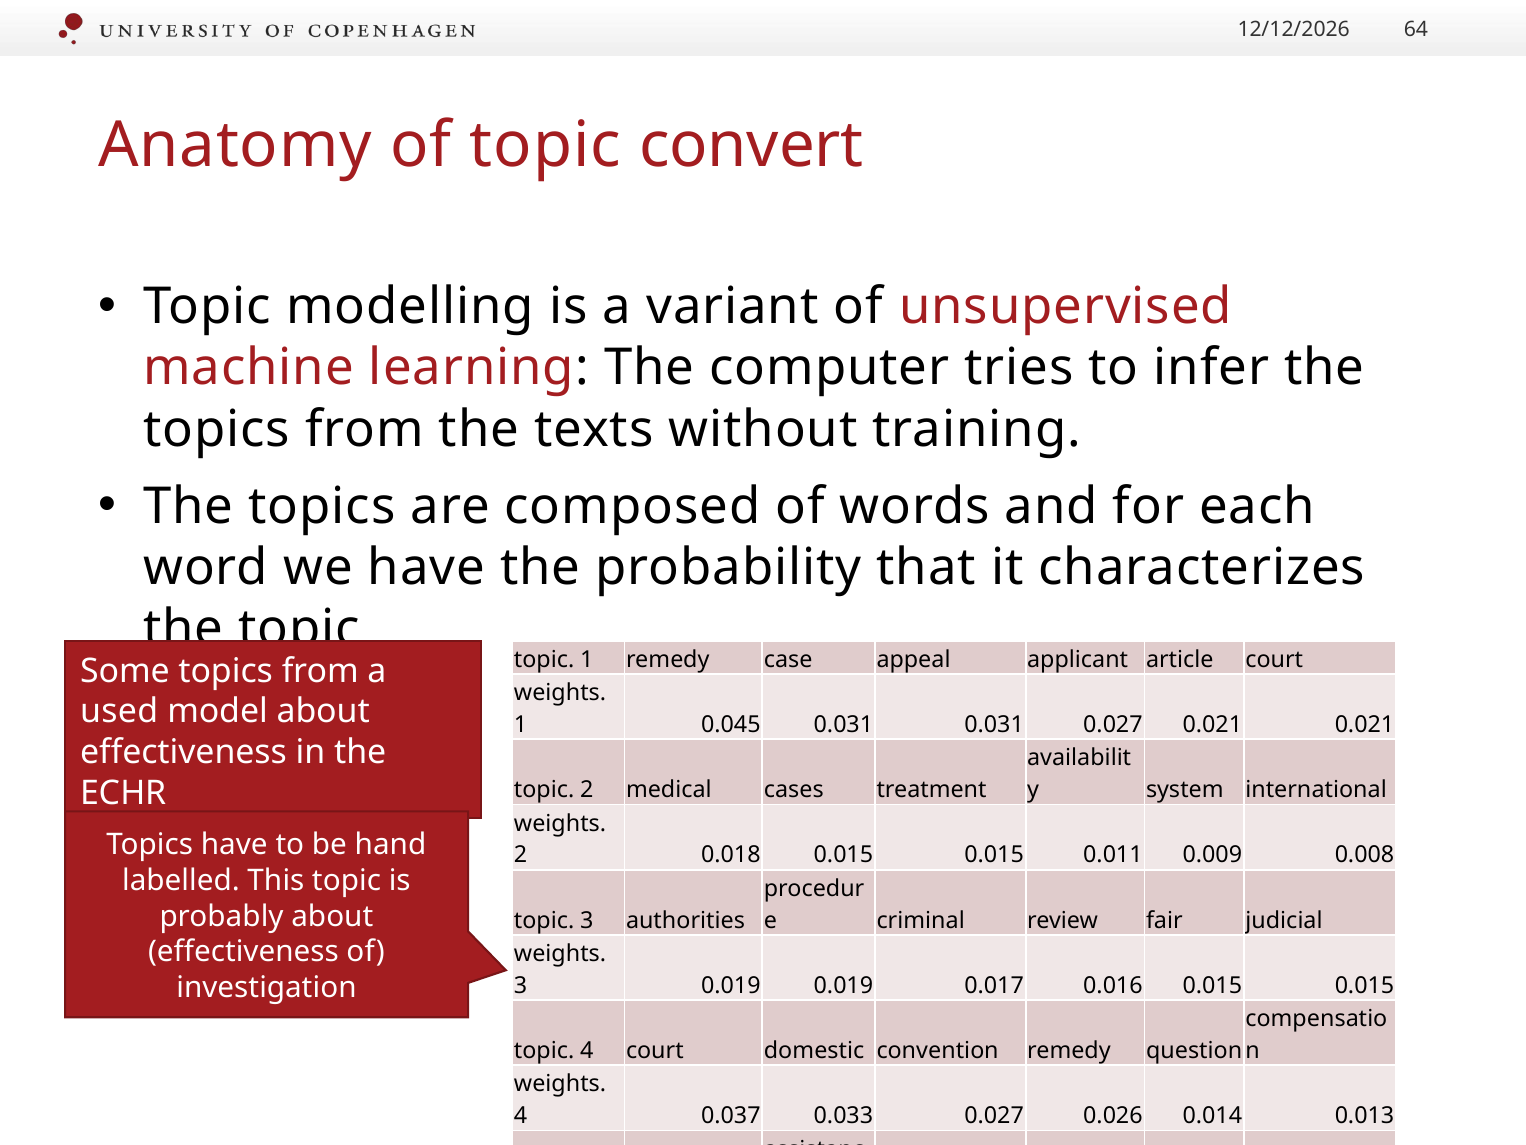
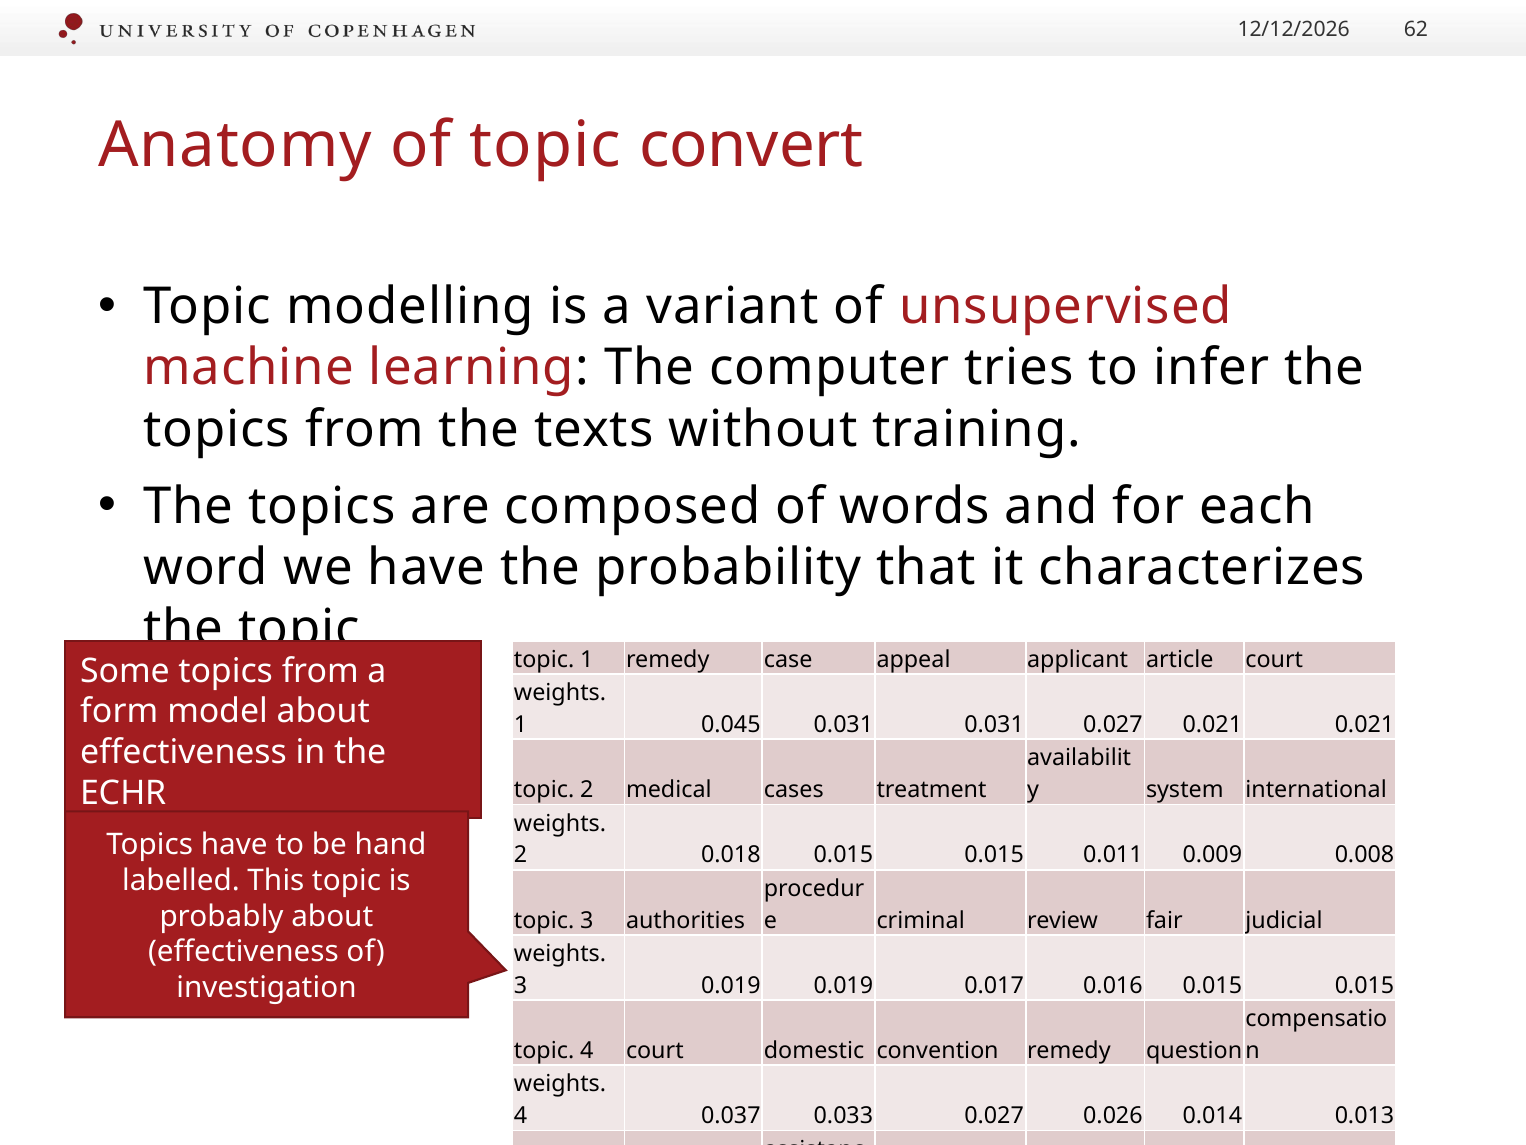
64: 64 -> 62
used: used -> form
